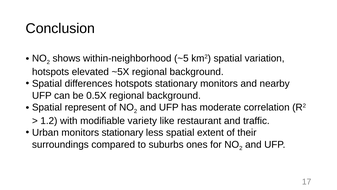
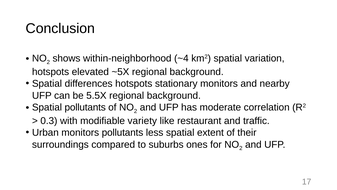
~5: ~5 -> ~4
0.5X: 0.5X -> 5.5X
Spatial represent: represent -> pollutants
1.2: 1.2 -> 0.3
monitors stationary: stationary -> pollutants
